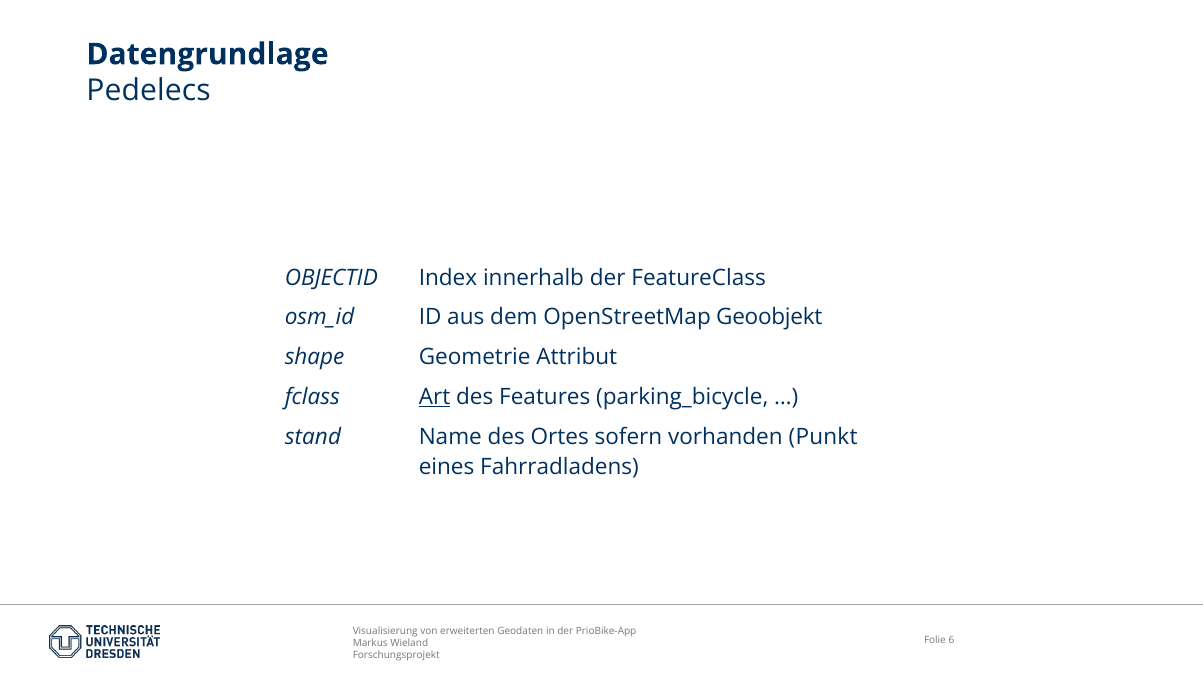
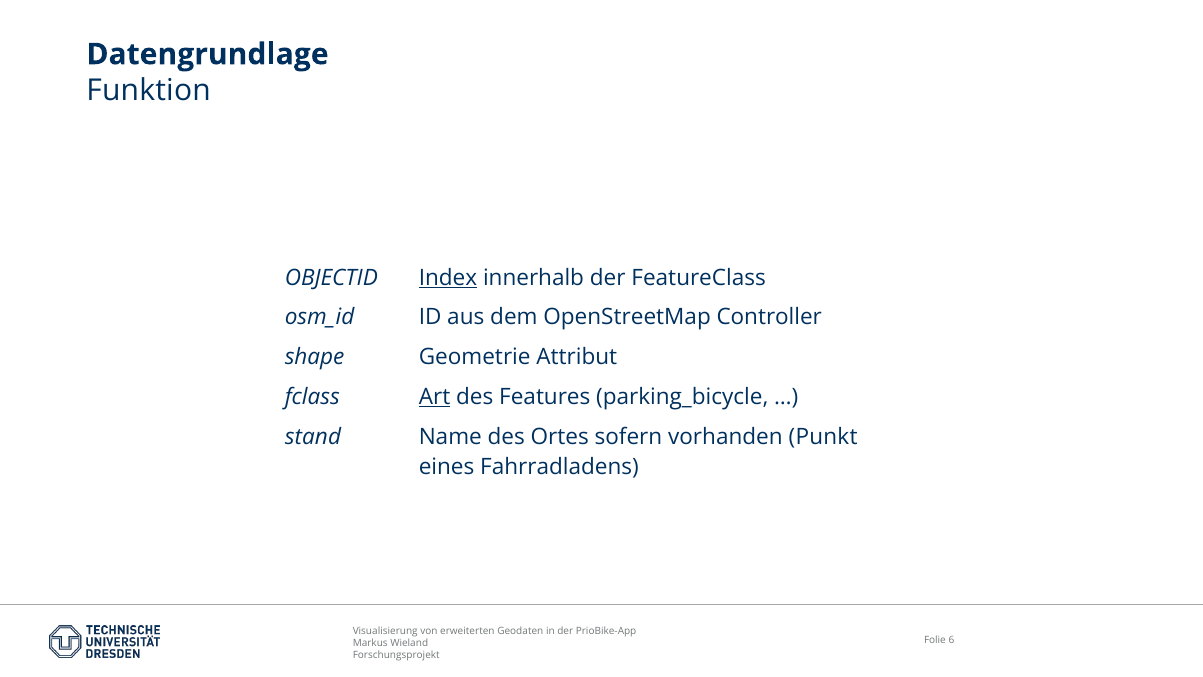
Pedelecs: Pedelecs -> Funktion
Index underline: none -> present
Geoobjekt: Geoobjekt -> Controller
